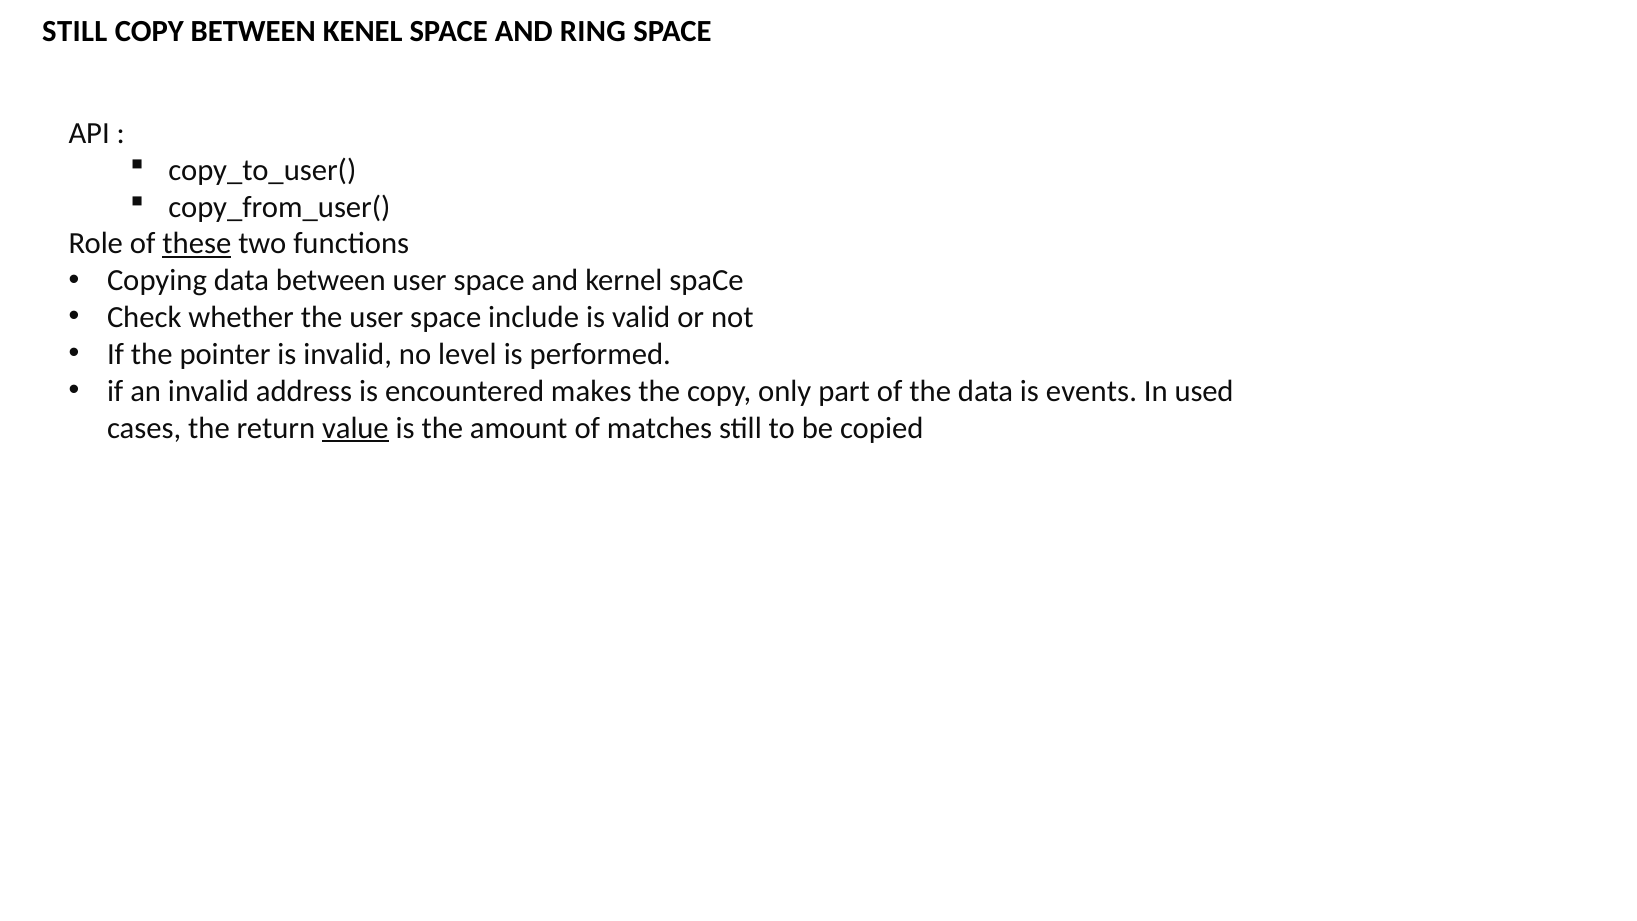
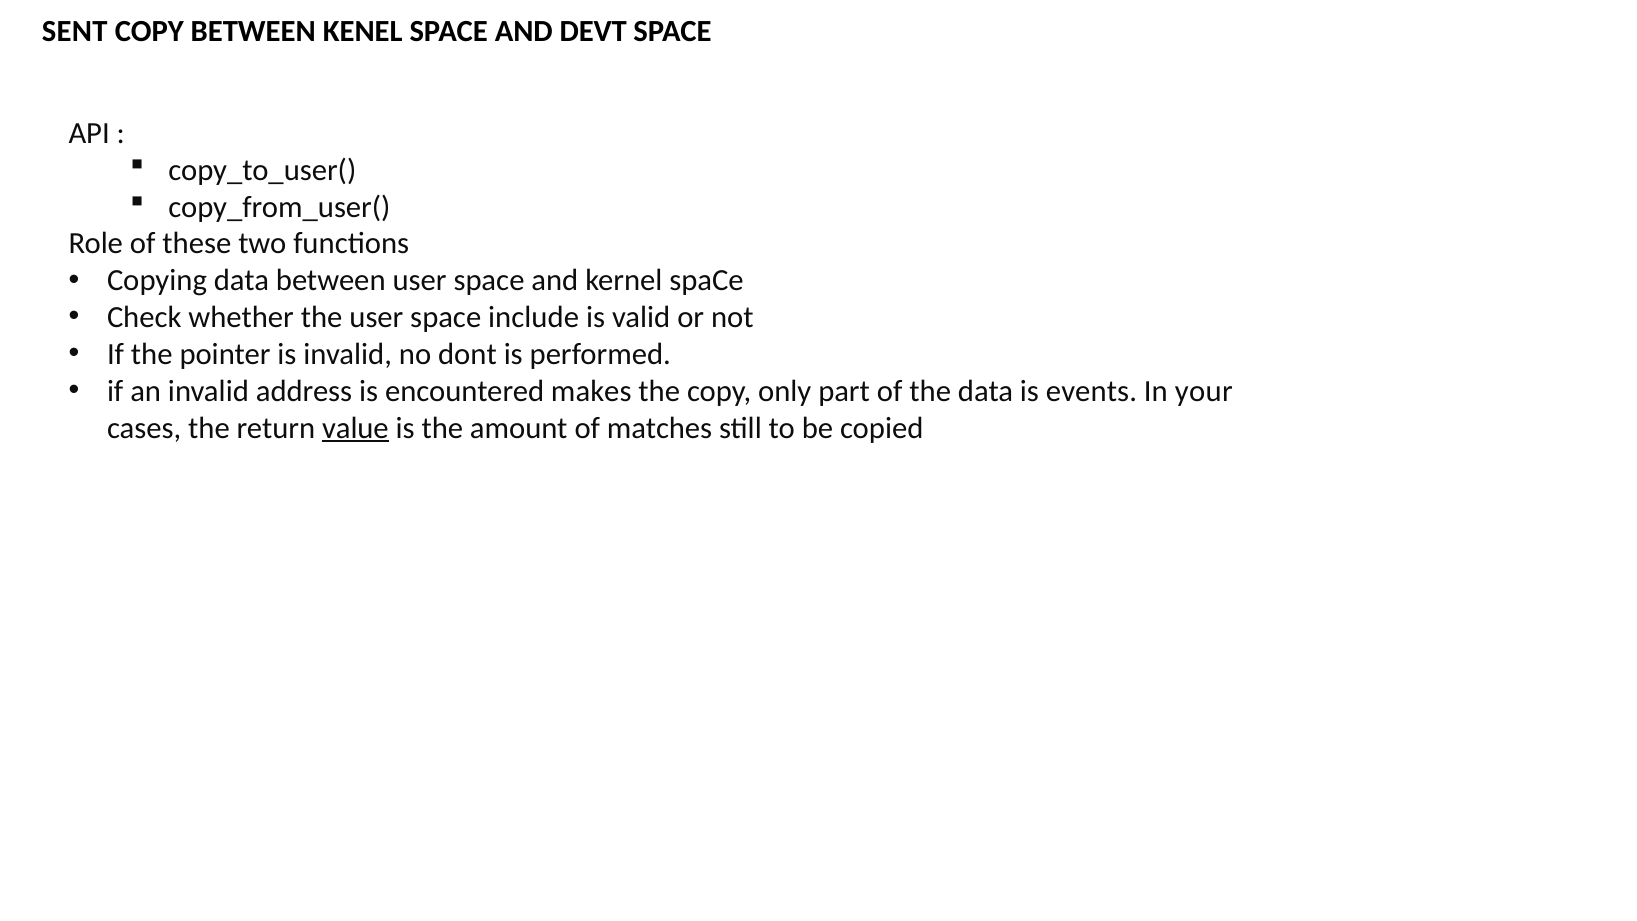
STILL at (75, 32): STILL -> SENT
RING: RING -> DEVT
these underline: present -> none
level: level -> dont
used: used -> your
